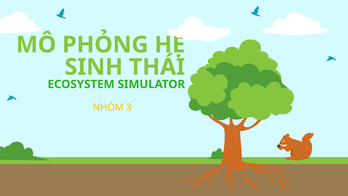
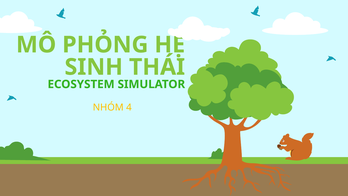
3: 3 -> 4
